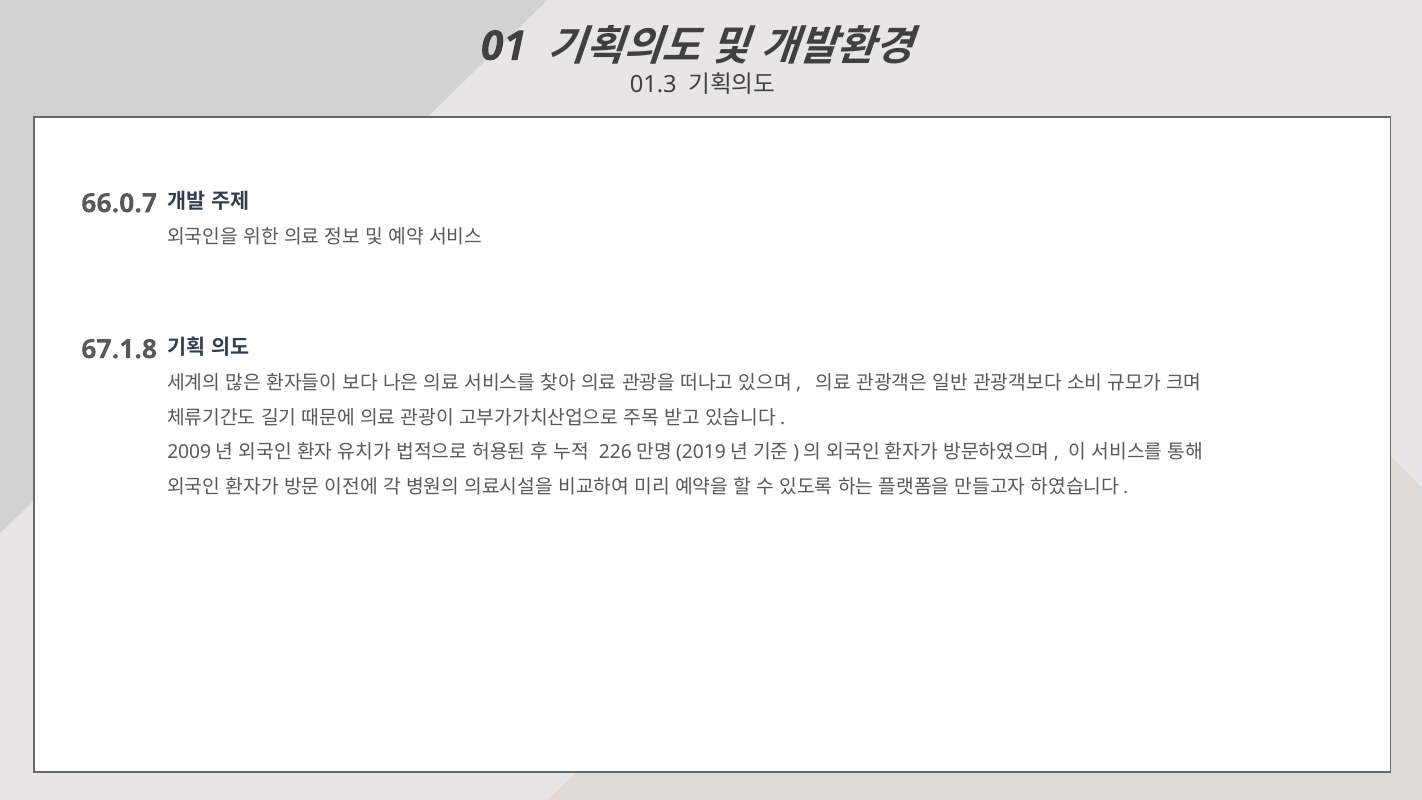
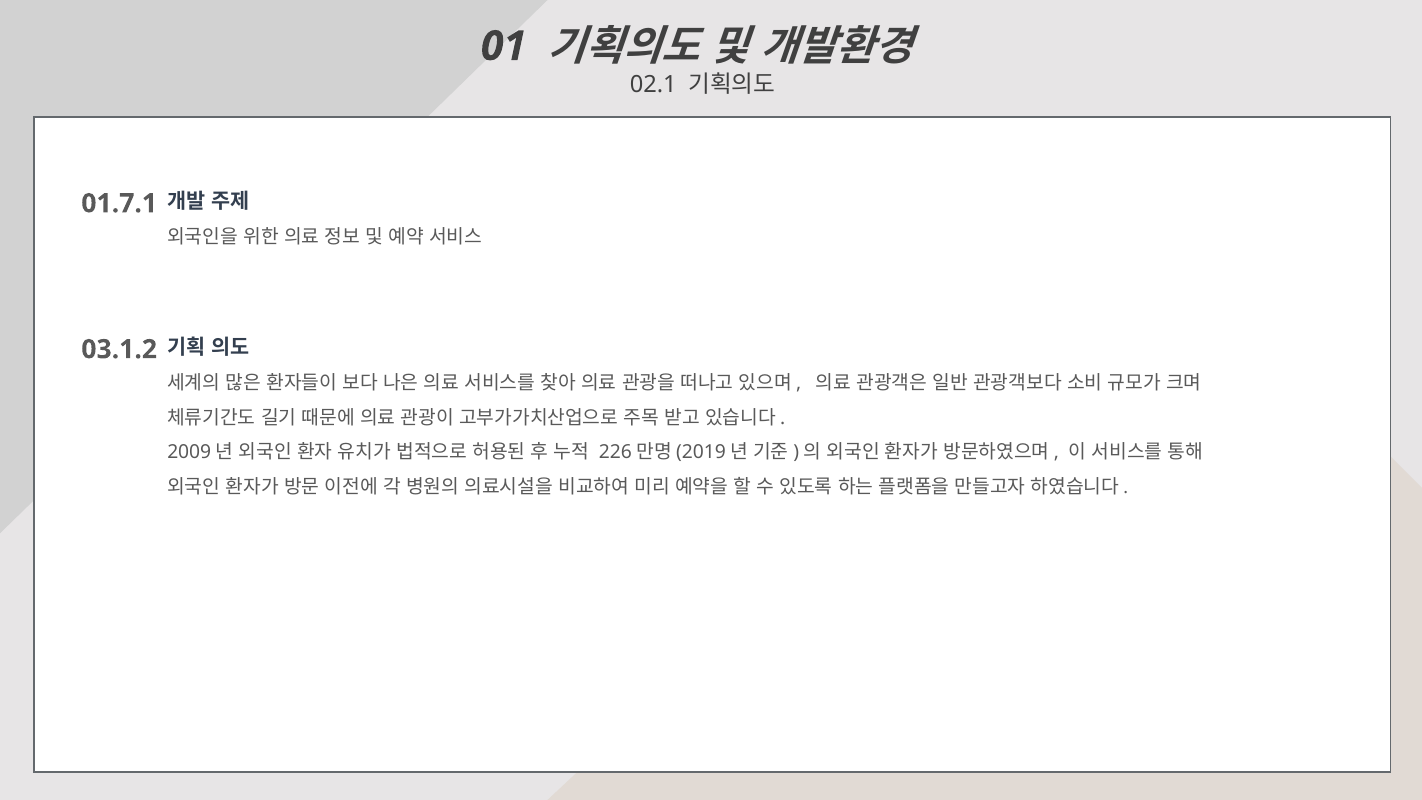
01.3: 01.3 -> 02.1
66.0.7: 66.0.7 -> 01.7.1
67.1.8: 67.1.8 -> 03.1.2
